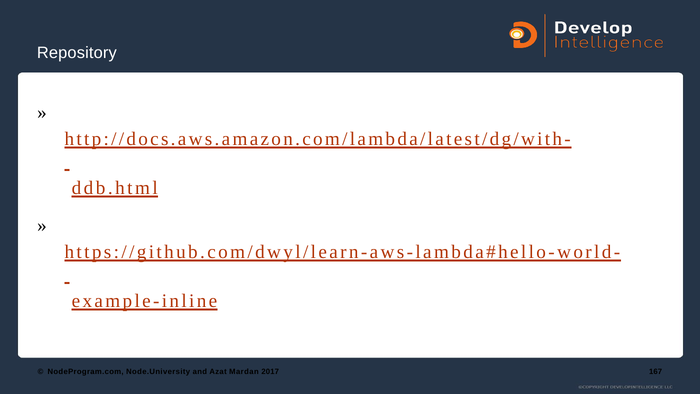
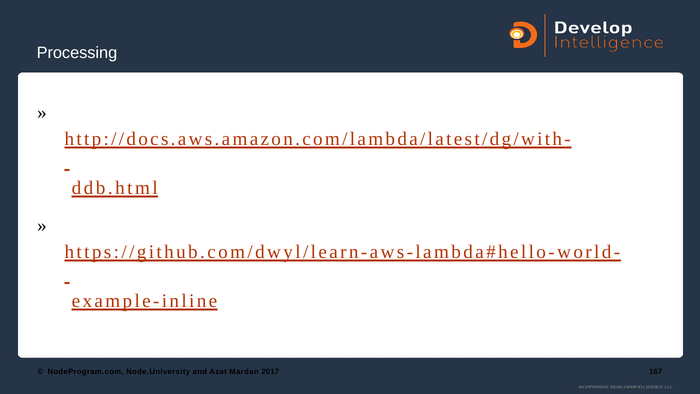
Repository: Repository -> Processing
